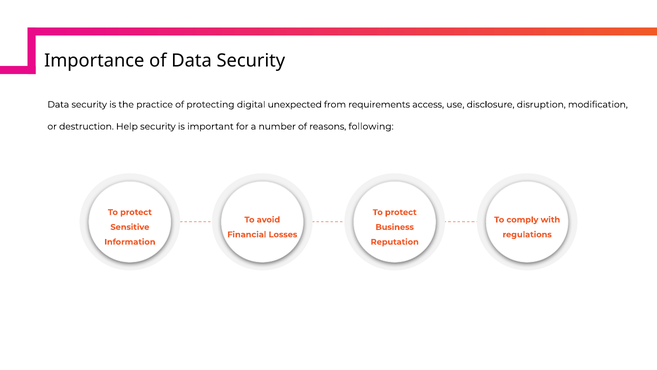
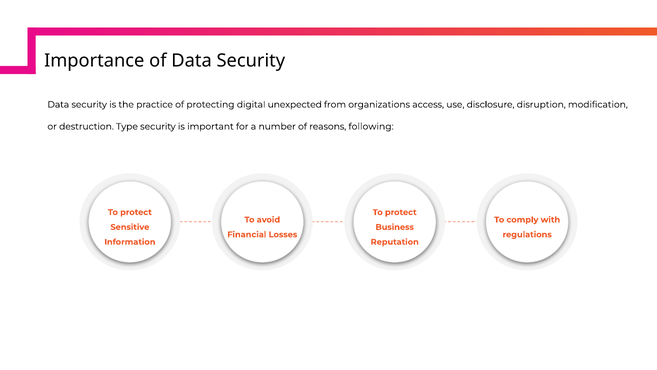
requirements: requirements -> organizations
Help: Help -> Type
